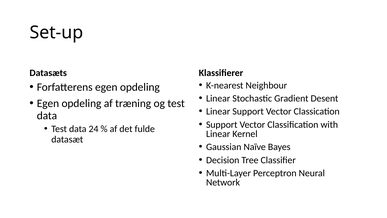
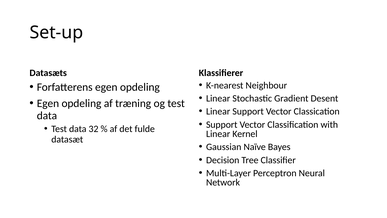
24: 24 -> 32
